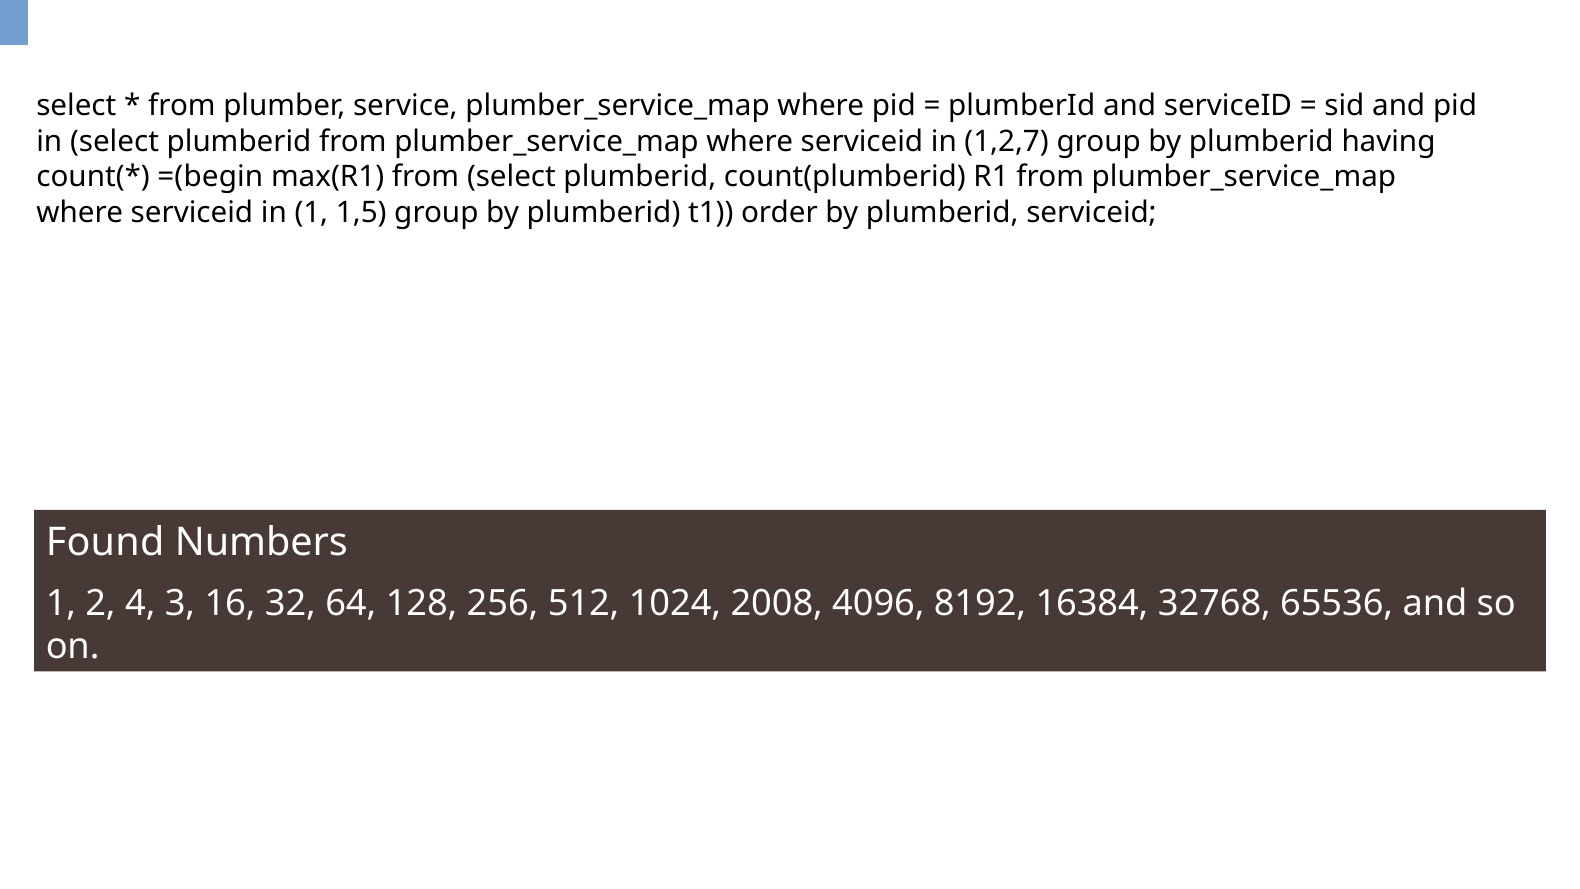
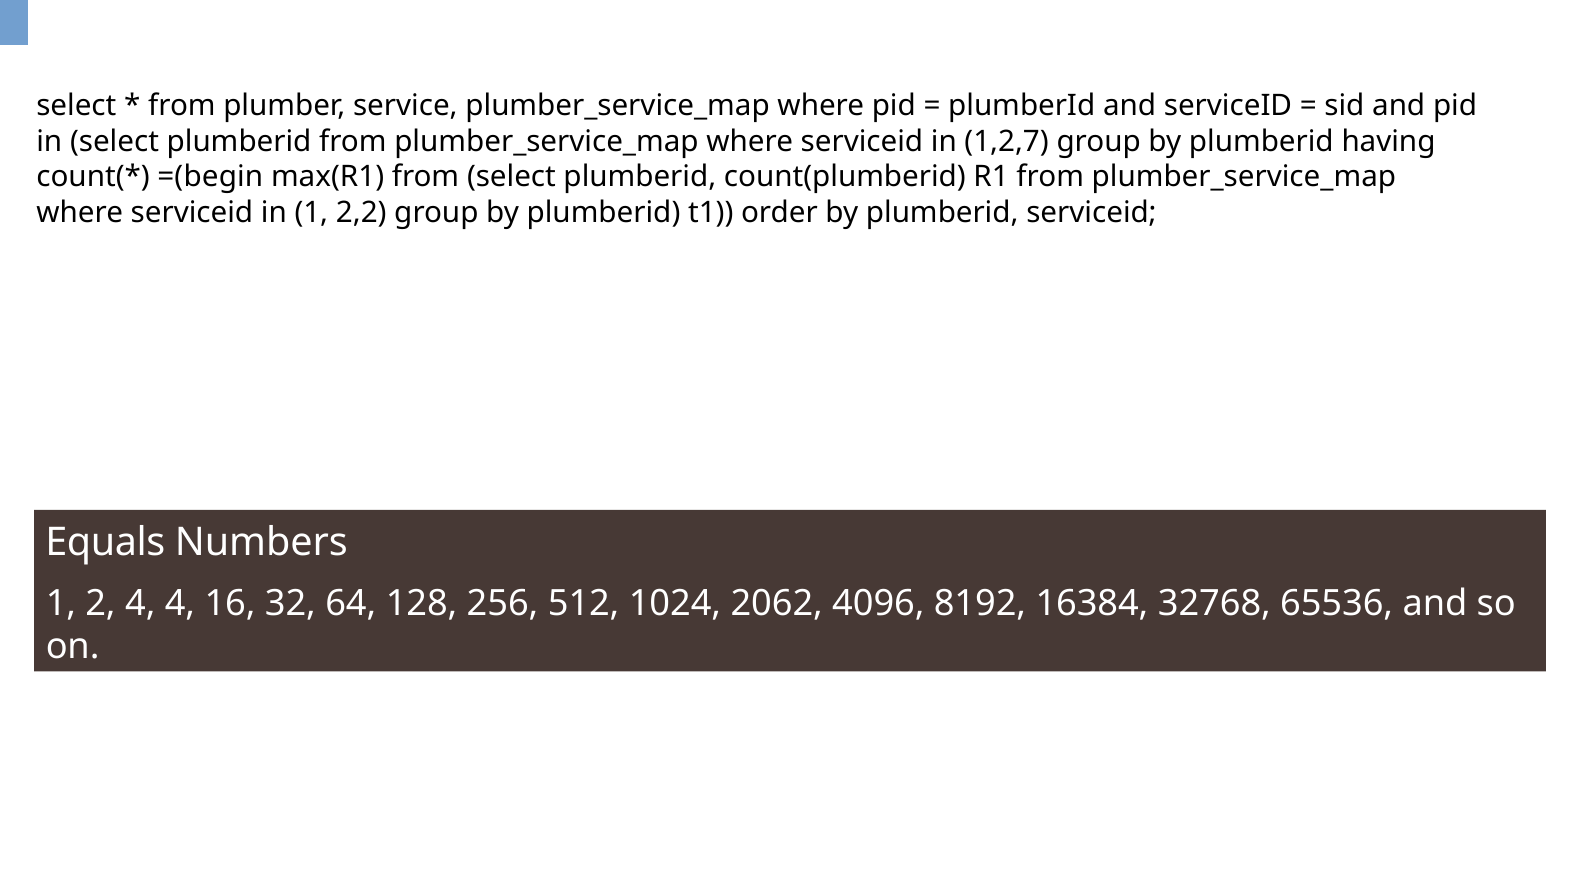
1,5: 1,5 -> 2,2
Found: Found -> Equals
4 3: 3 -> 4
2008: 2008 -> 2062
